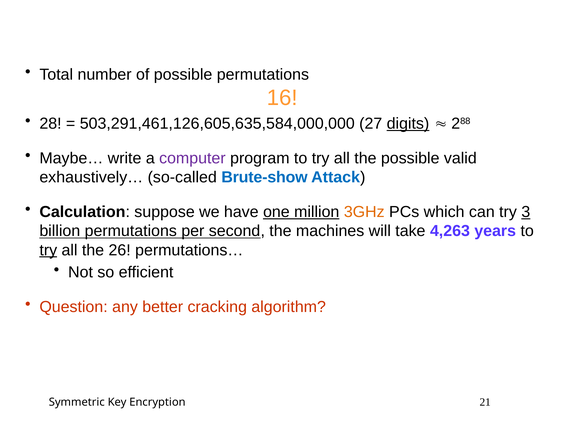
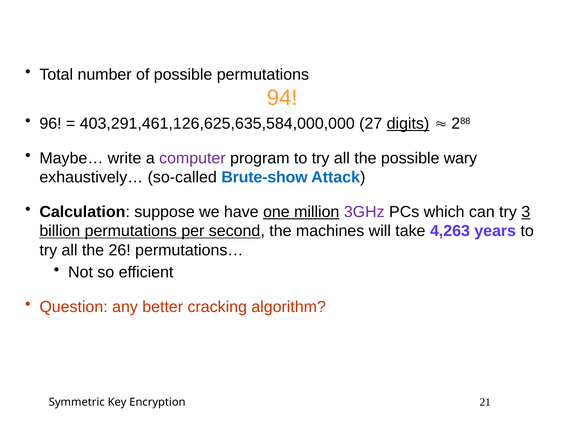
16: 16 -> 94
28: 28 -> 96
503,291,461,126,605,635,584,000,000: 503,291,461,126,605,635,584,000,000 -> 403,291,461,126,625,635,584,000,000
valid: valid -> wary
3GHz colour: orange -> purple
try at (48, 250) underline: present -> none
